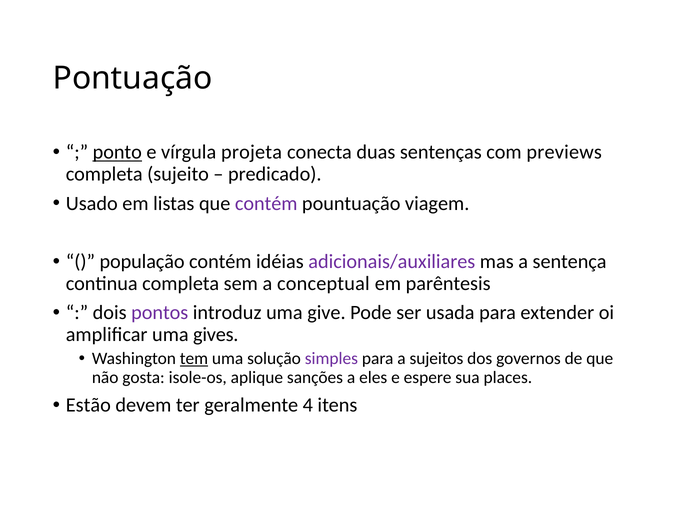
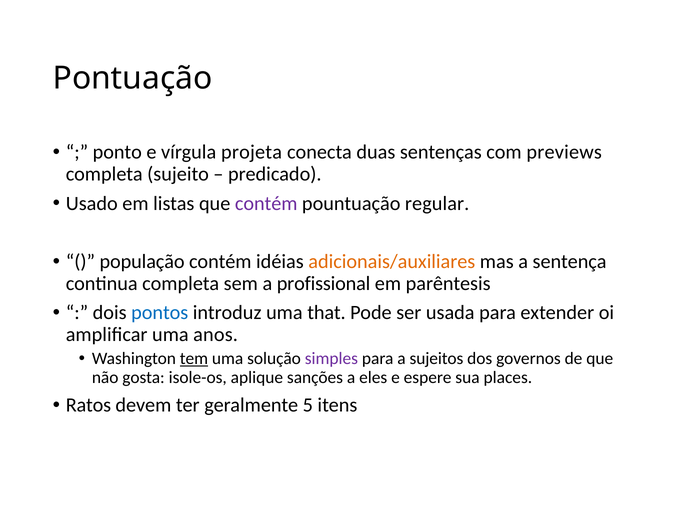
ponto underline: present -> none
viagem: viagem -> regular
adicionais/auxiliares colour: purple -> orange
conceptual: conceptual -> profissional
pontos colour: purple -> blue
give: give -> that
gives: gives -> anos
Estão: Estão -> Ratos
4: 4 -> 5
